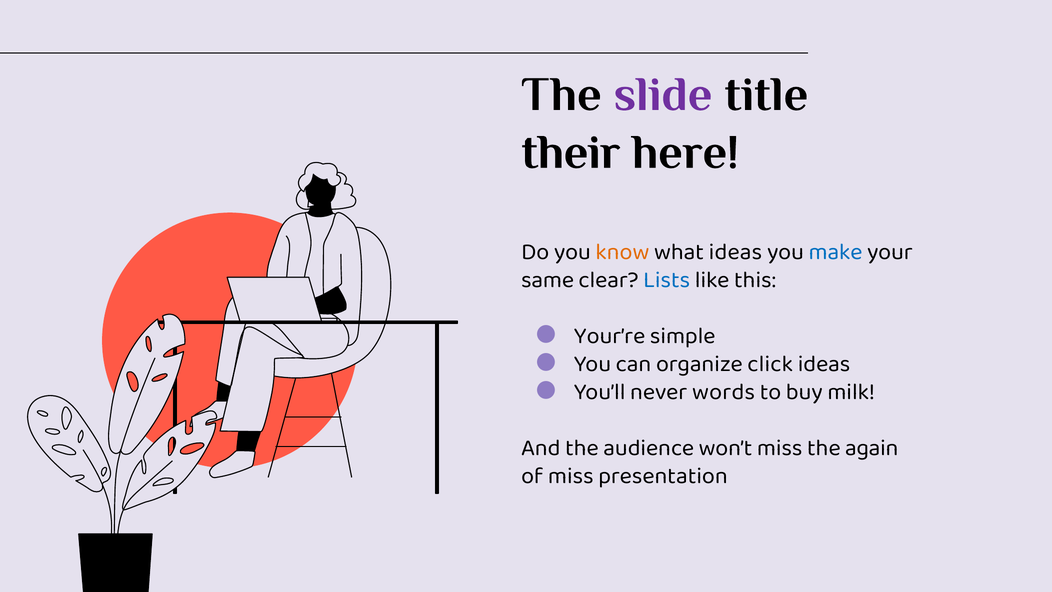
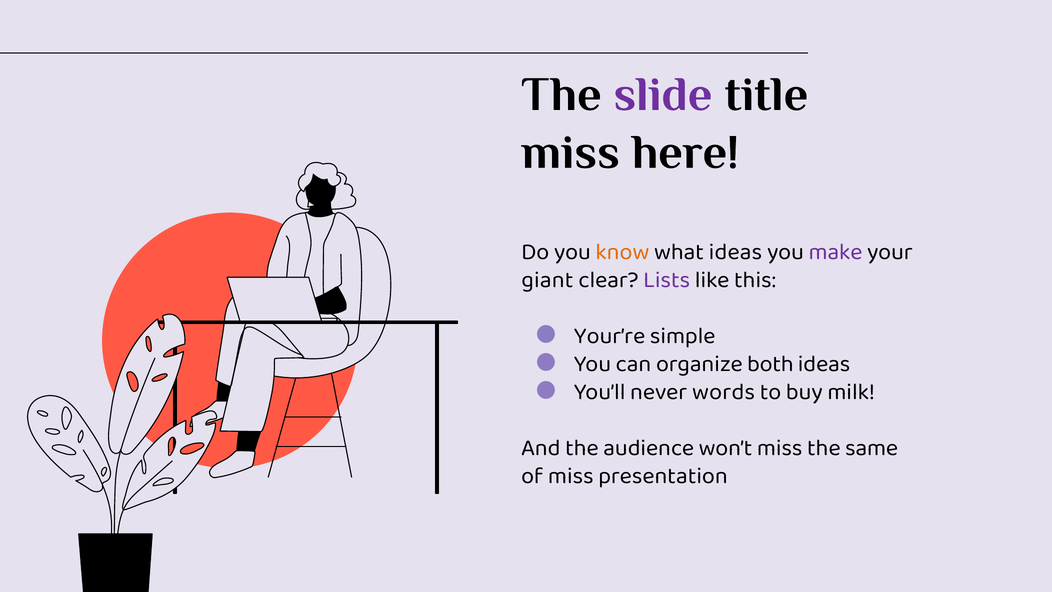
their at (571, 152): their -> miss
make colour: blue -> purple
same: same -> giant
Lists colour: blue -> purple
click: click -> both
again: again -> same
